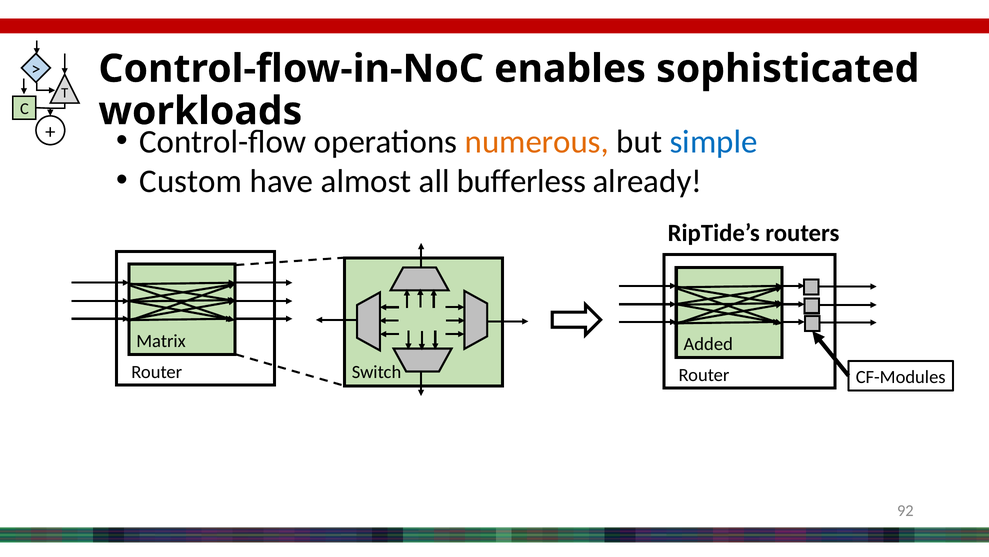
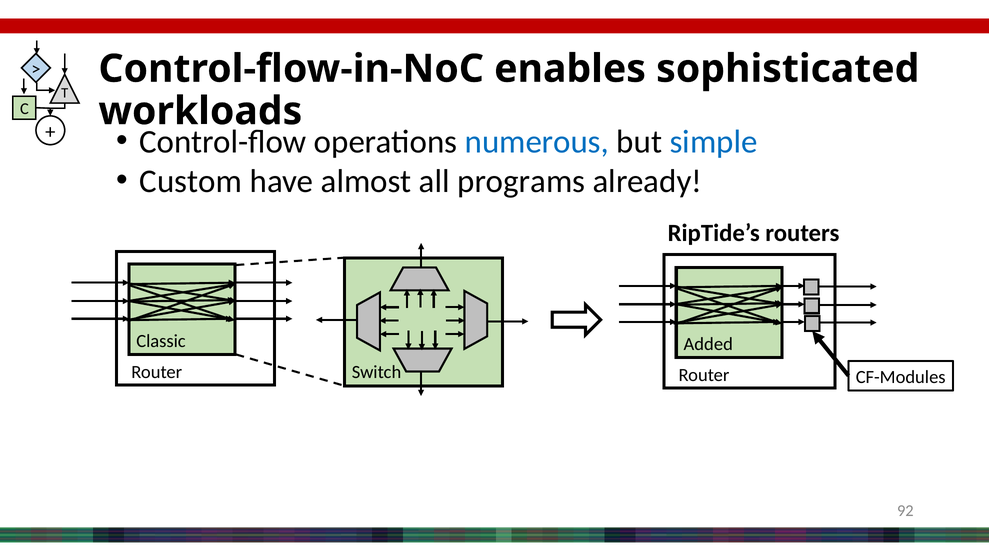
numerous colour: orange -> blue
bufferless: bufferless -> programs
Matrix: Matrix -> Classic
